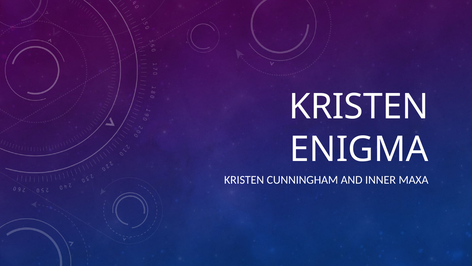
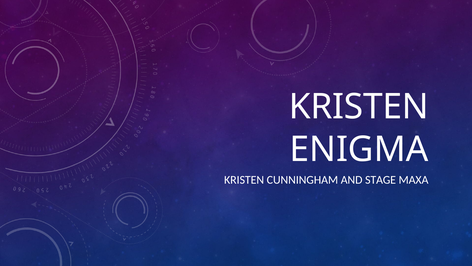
INNER: INNER -> STAGE
